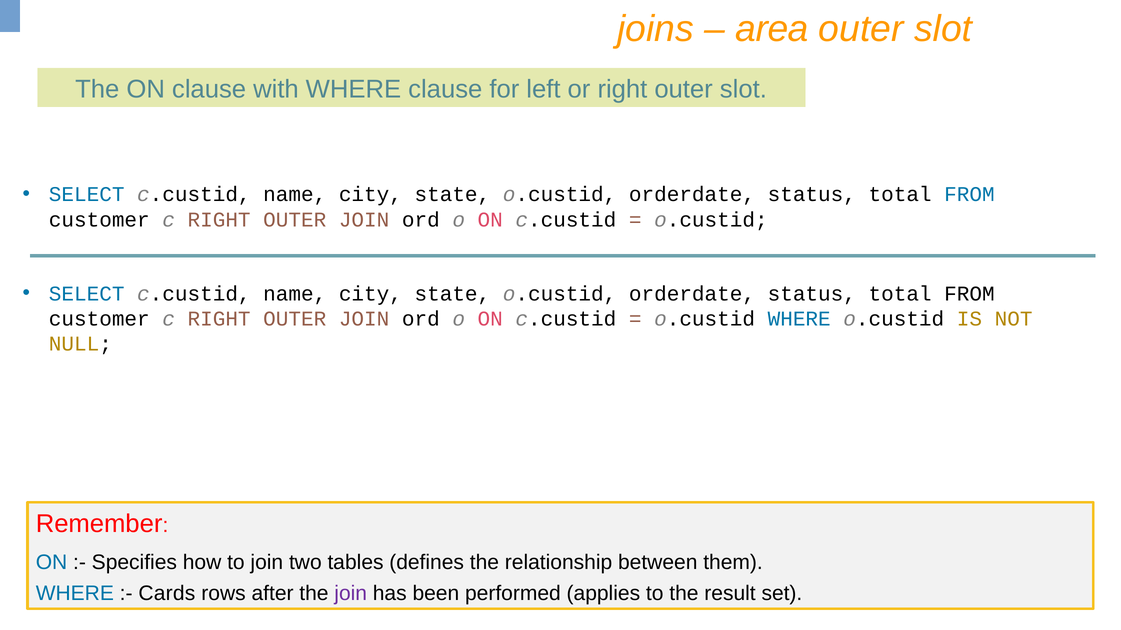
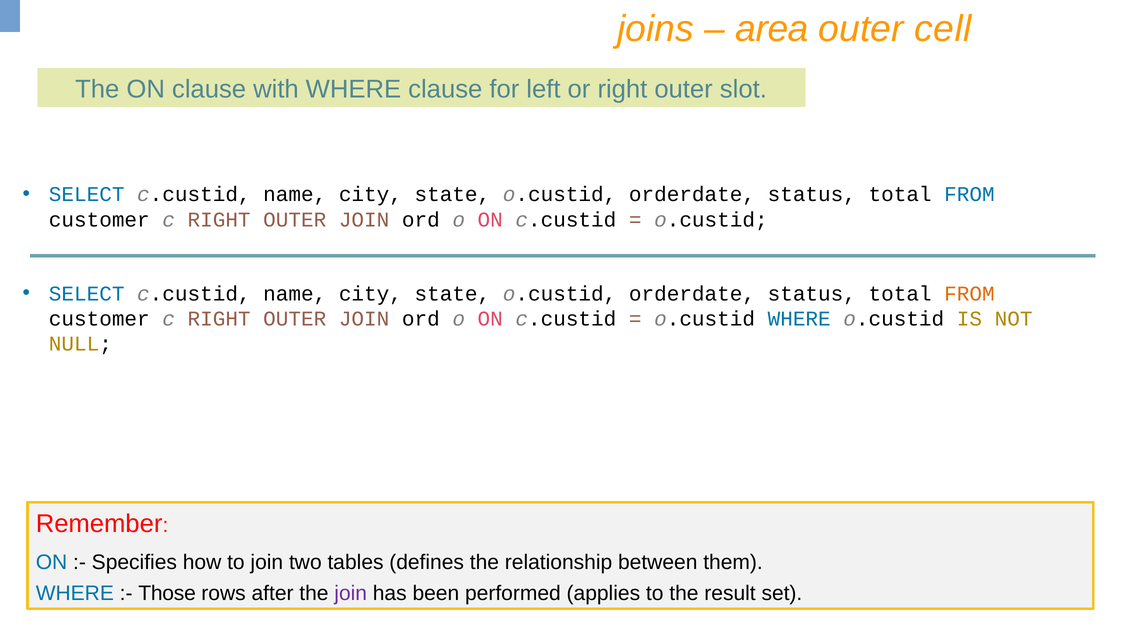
slot at (943, 29): slot -> cell
FROM at (969, 294) colour: black -> orange
Cards: Cards -> Those
